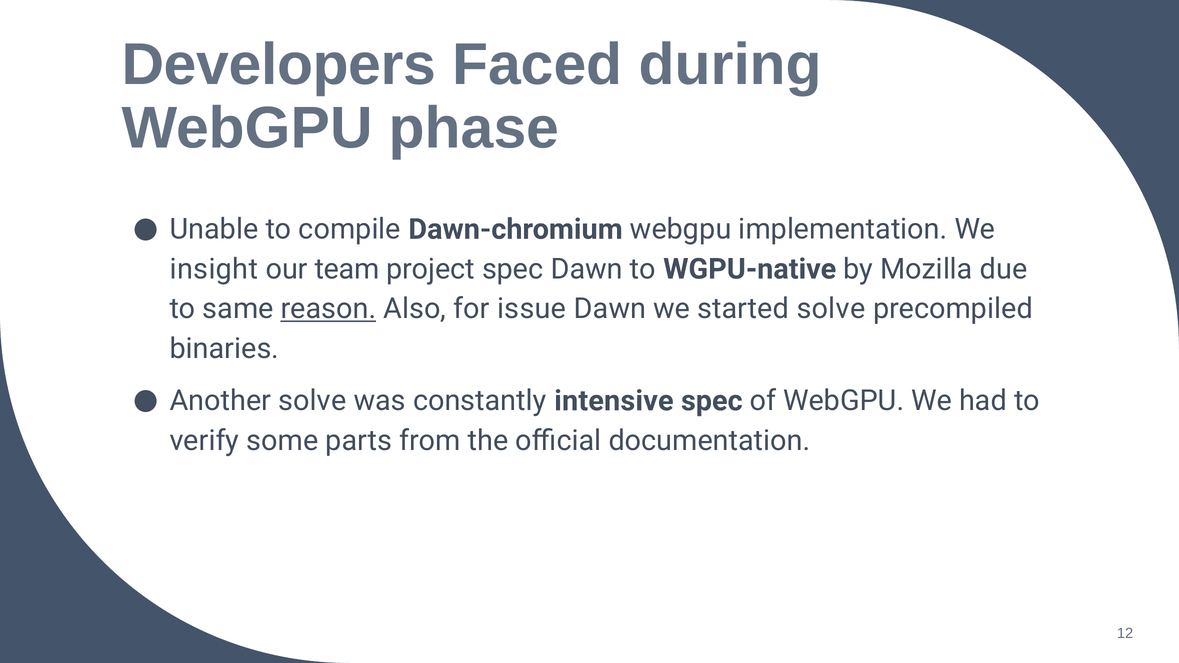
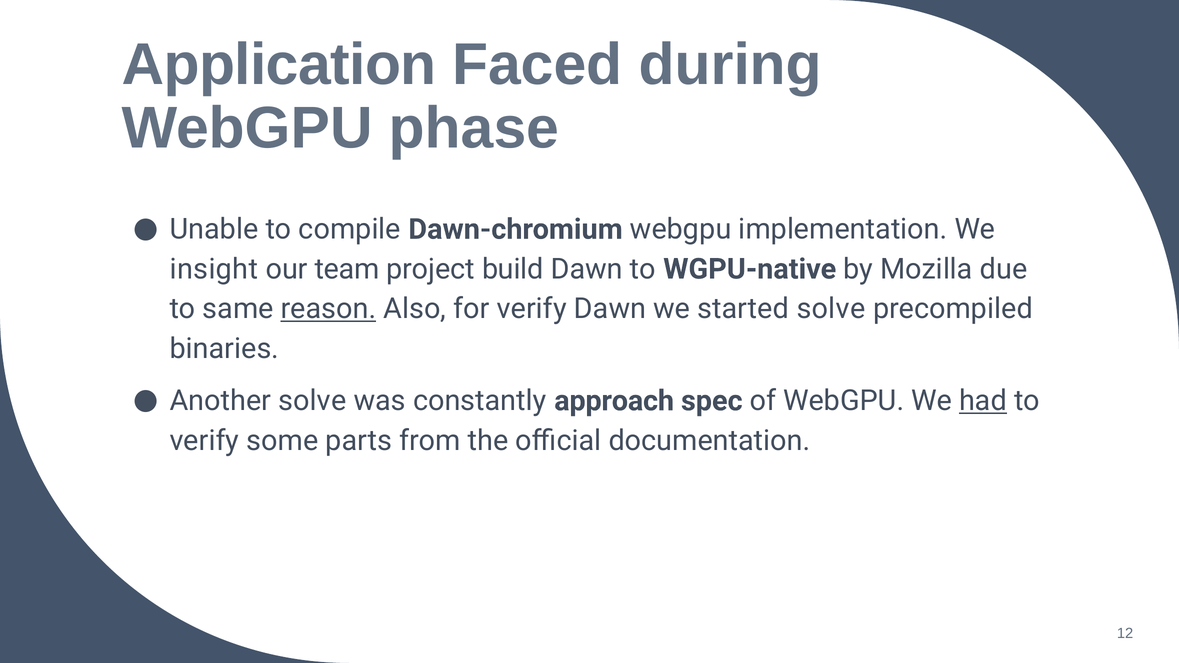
Developers: Developers -> Application
project spec: spec -> build
for issue: issue -> verify
intensive: intensive -> approach
had underline: none -> present
